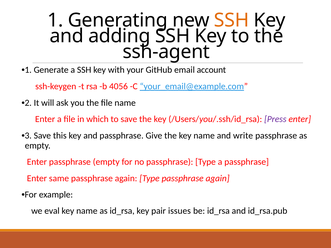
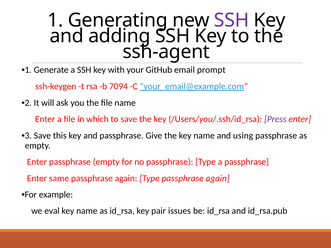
SSH at (232, 20) colour: orange -> purple
account: account -> prompt
4056: 4056 -> 7094
write: write -> using
